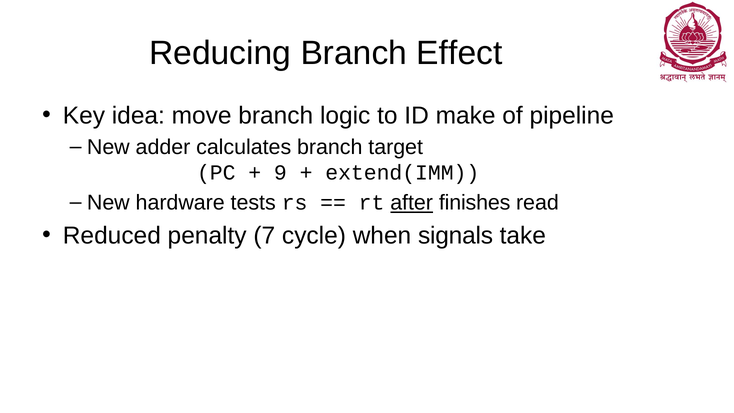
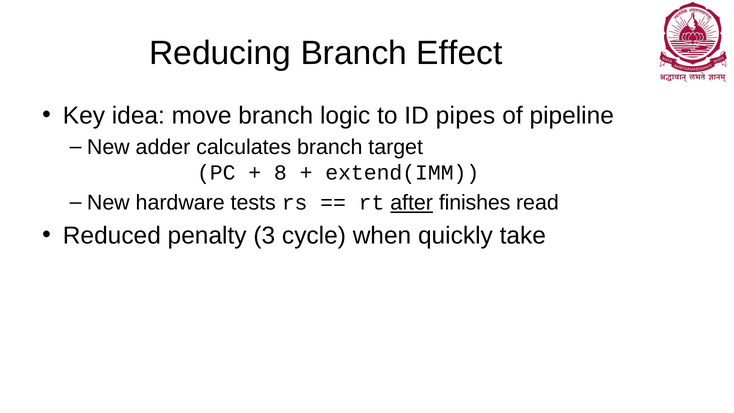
make: make -> pipes
9: 9 -> 8
7: 7 -> 3
signals: signals -> quickly
